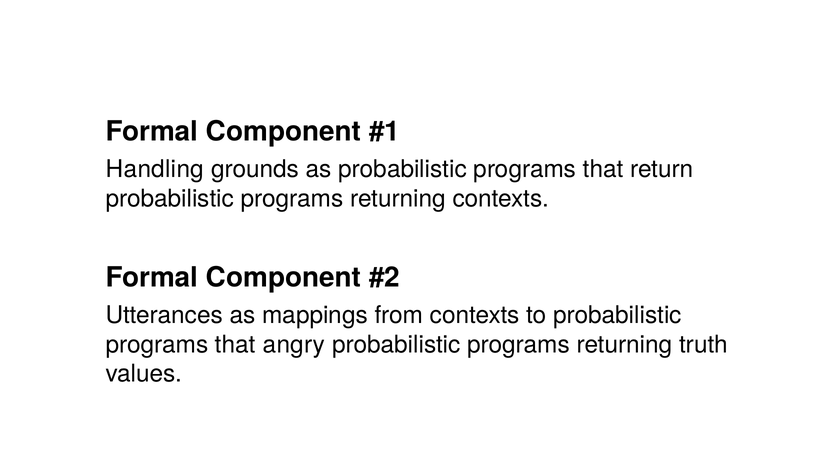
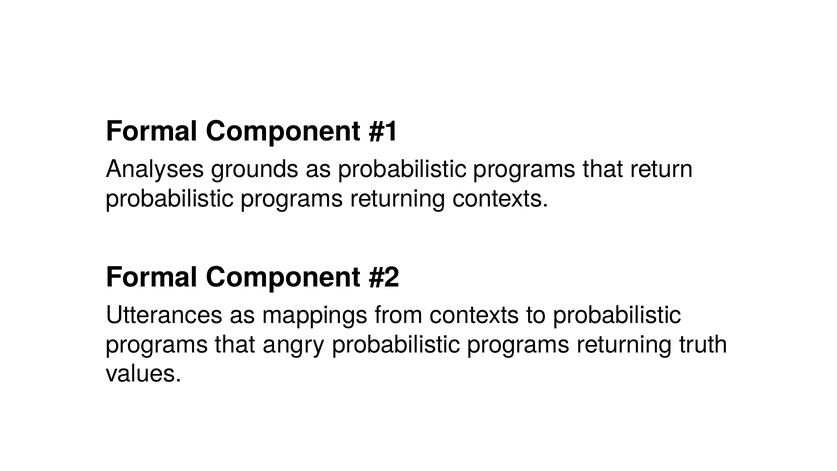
Handling: Handling -> Analyses
